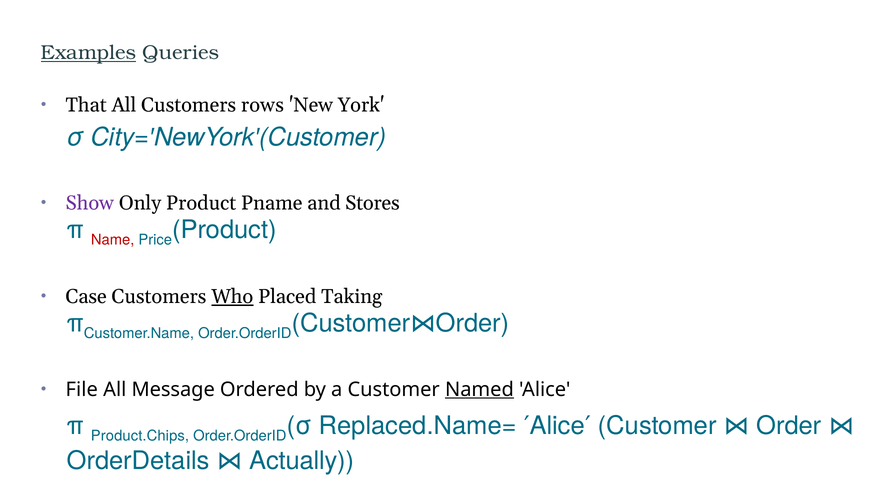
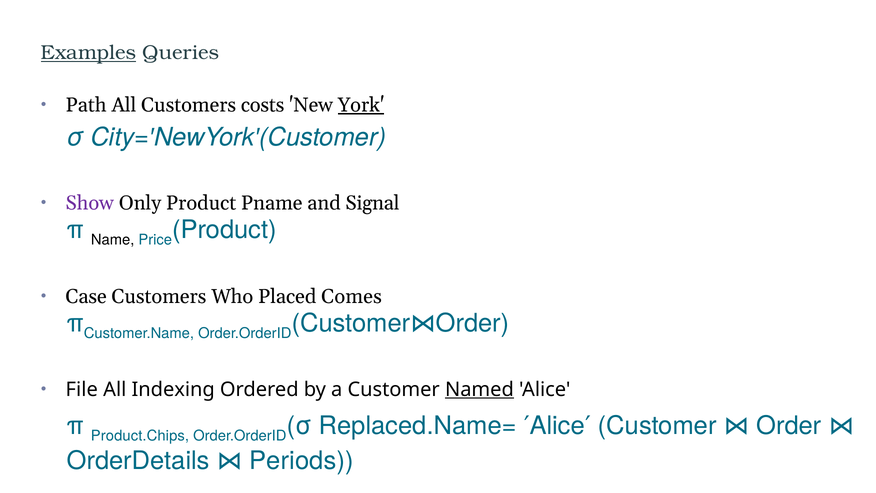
That: That -> Path
rows: rows -> costs
York underline: none -> present
Stores: Stores -> Signal
Name colour: red -> black
Who underline: present -> none
Taking: Taking -> Comes
Message: Message -> Indexing
Actually: Actually -> Periods
